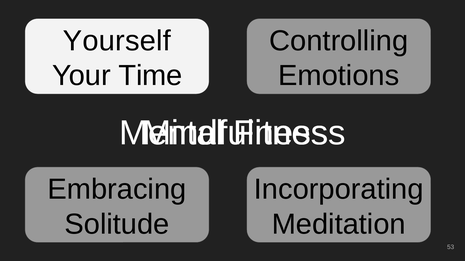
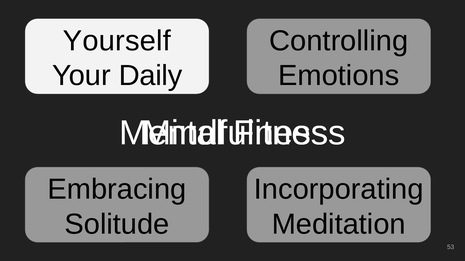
Time: Time -> Daily
